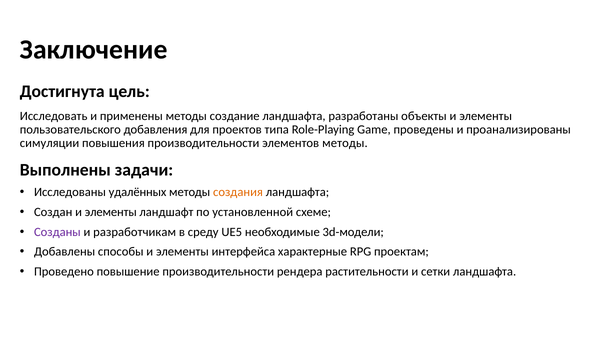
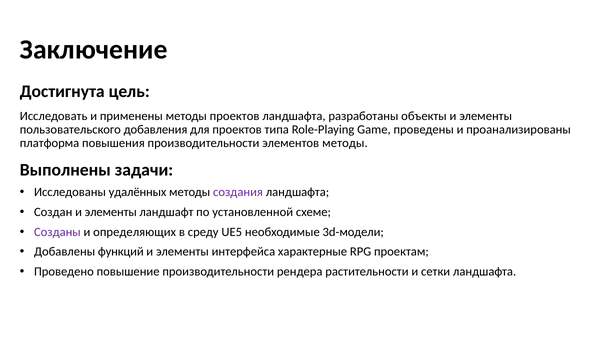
методы создание: создание -> проектов
симуляции: симуляции -> платформа
создания colour: orange -> purple
разработчикам: разработчикам -> определяющих
способы: способы -> функций
